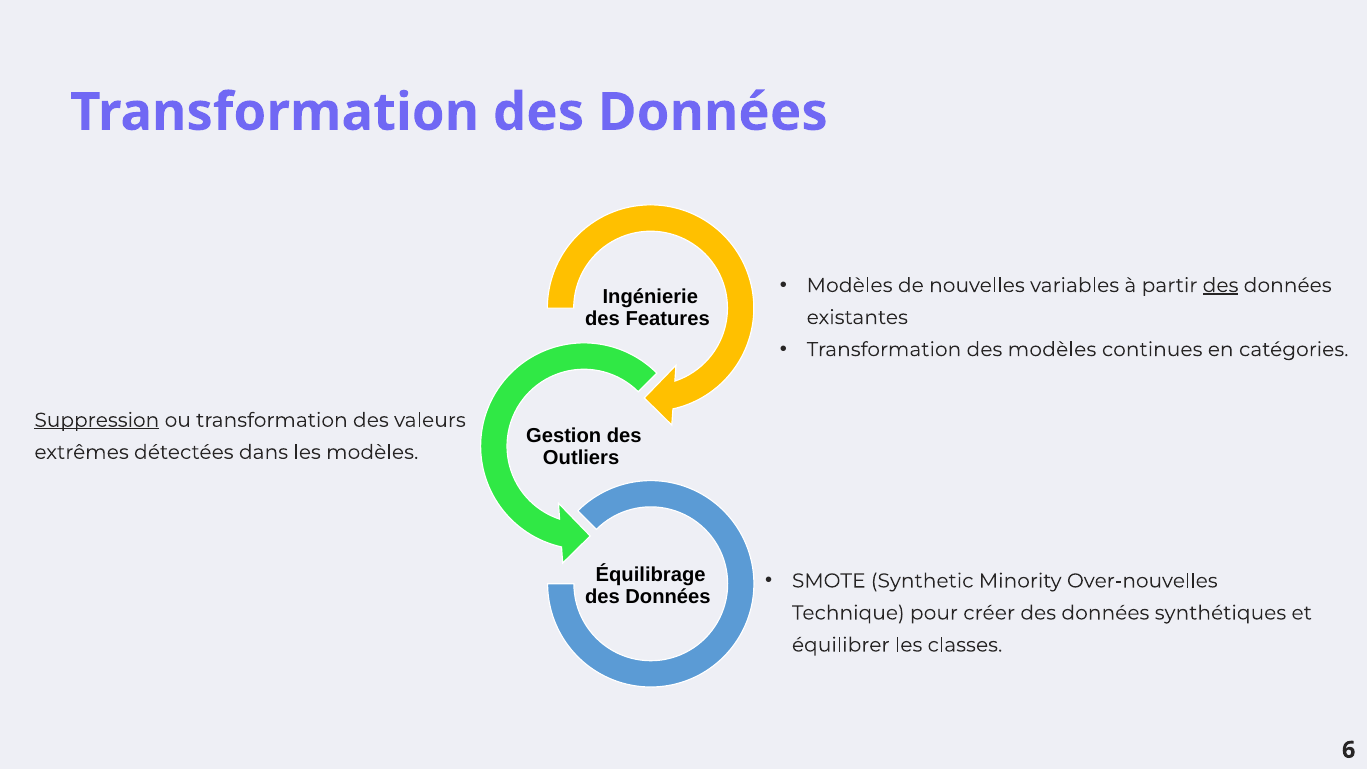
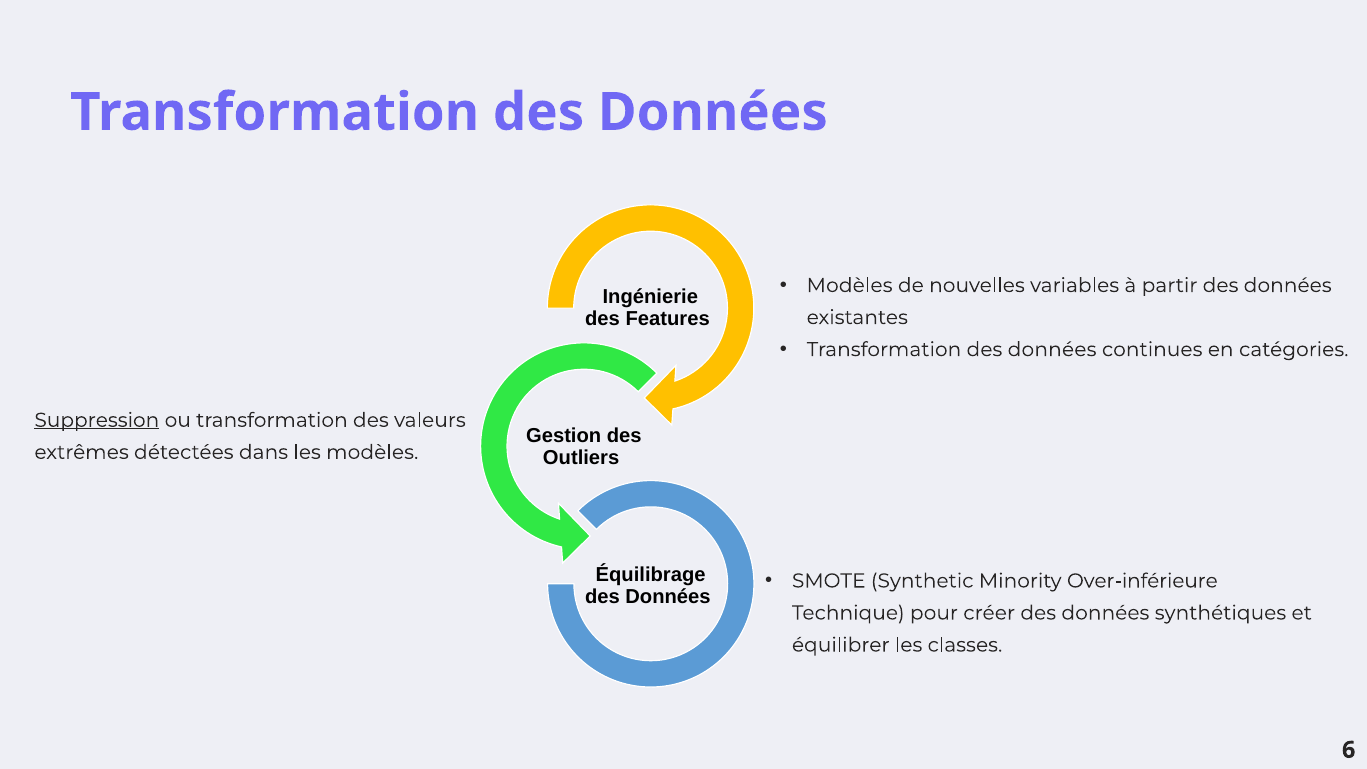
des at (1221, 285) underline: present -> none
modèles at (1052, 349): modèles -> données
Over-nouvelles: Over-nouvelles -> Over-inférieure
